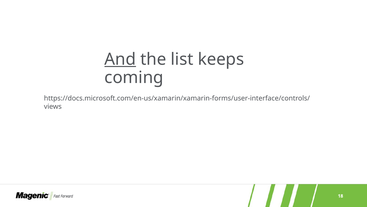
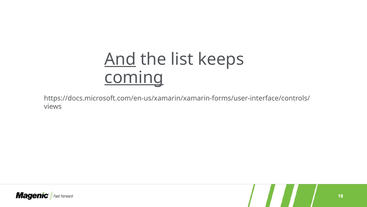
coming underline: none -> present
